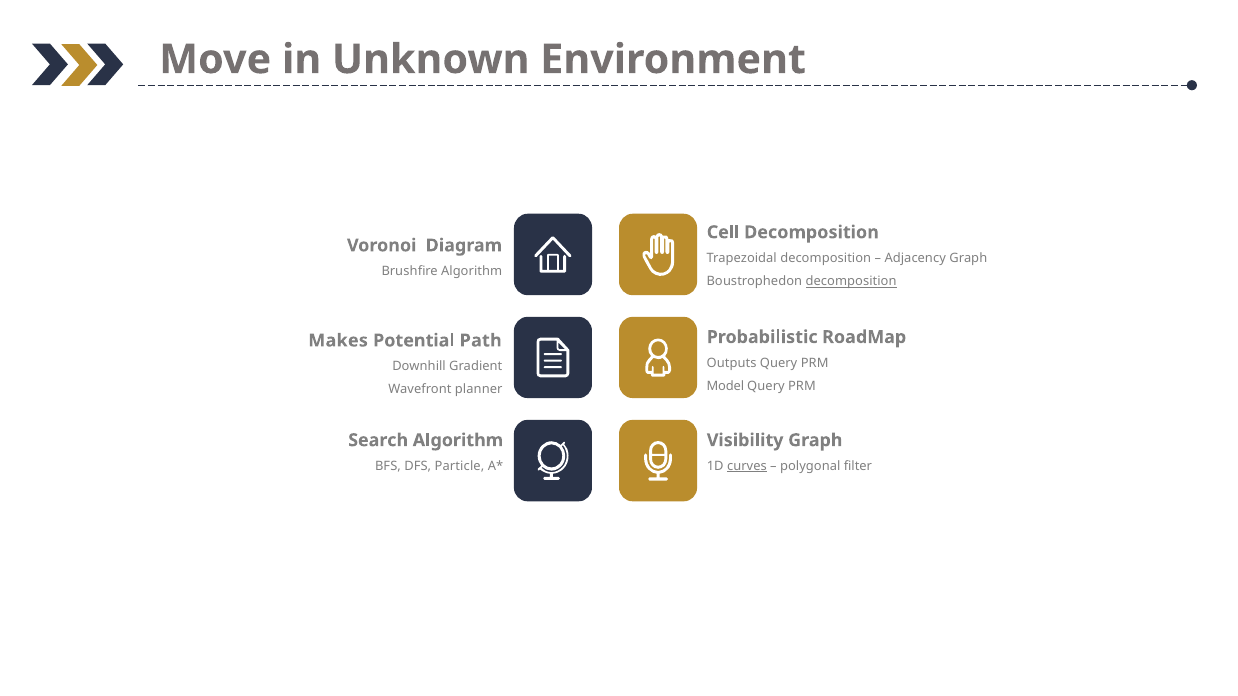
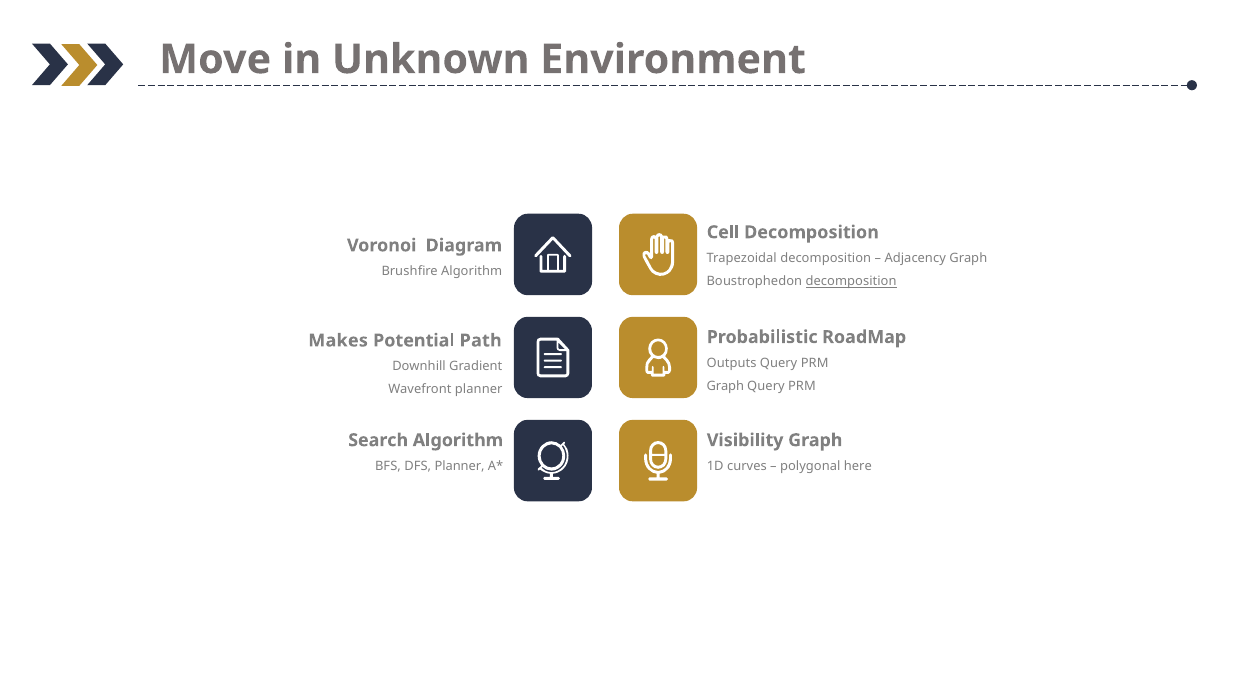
Model at (725, 386): Model -> Graph
DFS Particle: Particle -> Planner
curves underline: present -> none
filter: filter -> here
